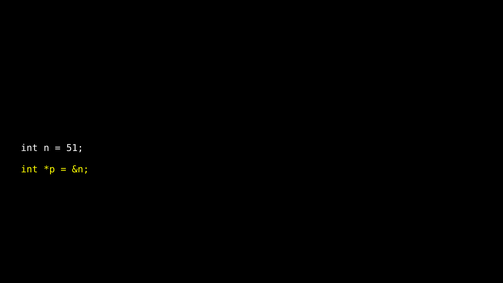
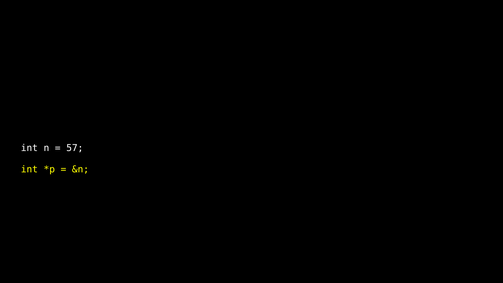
51: 51 -> 57
